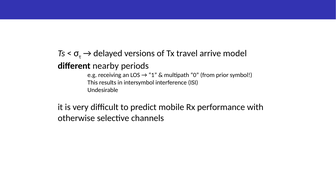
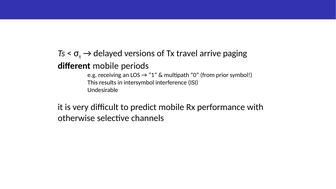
model: model -> paging
different nearby: nearby -> mobile
